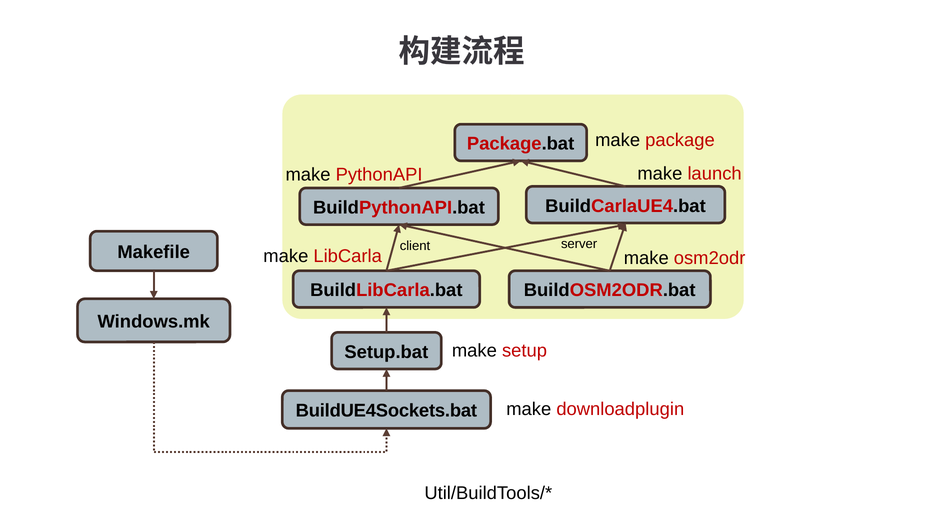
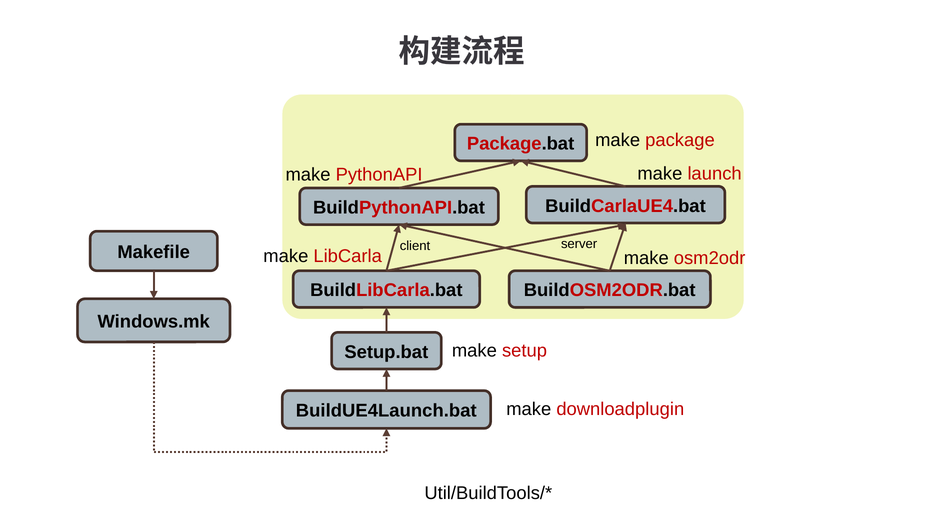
BuildUE4Sockets.bat: BuildUE4Sockets.bat -> BuildUE4Launch.bat
